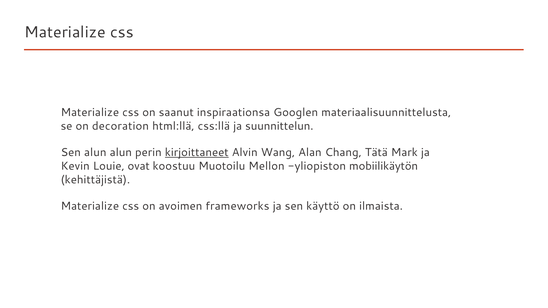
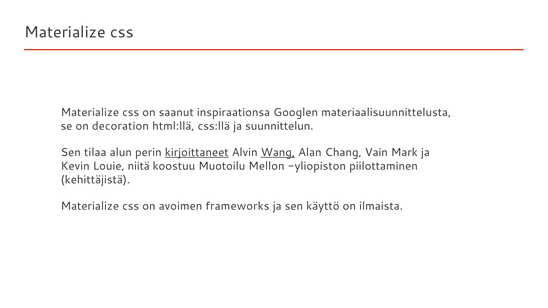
Sen alun: alun -> tilaa
Wang underline: none -> present
Tätä: Tätä -> Vain
ovat: ovat -> niitä
mobiilikäytön: mobiilikäytön -> piilottaminen
